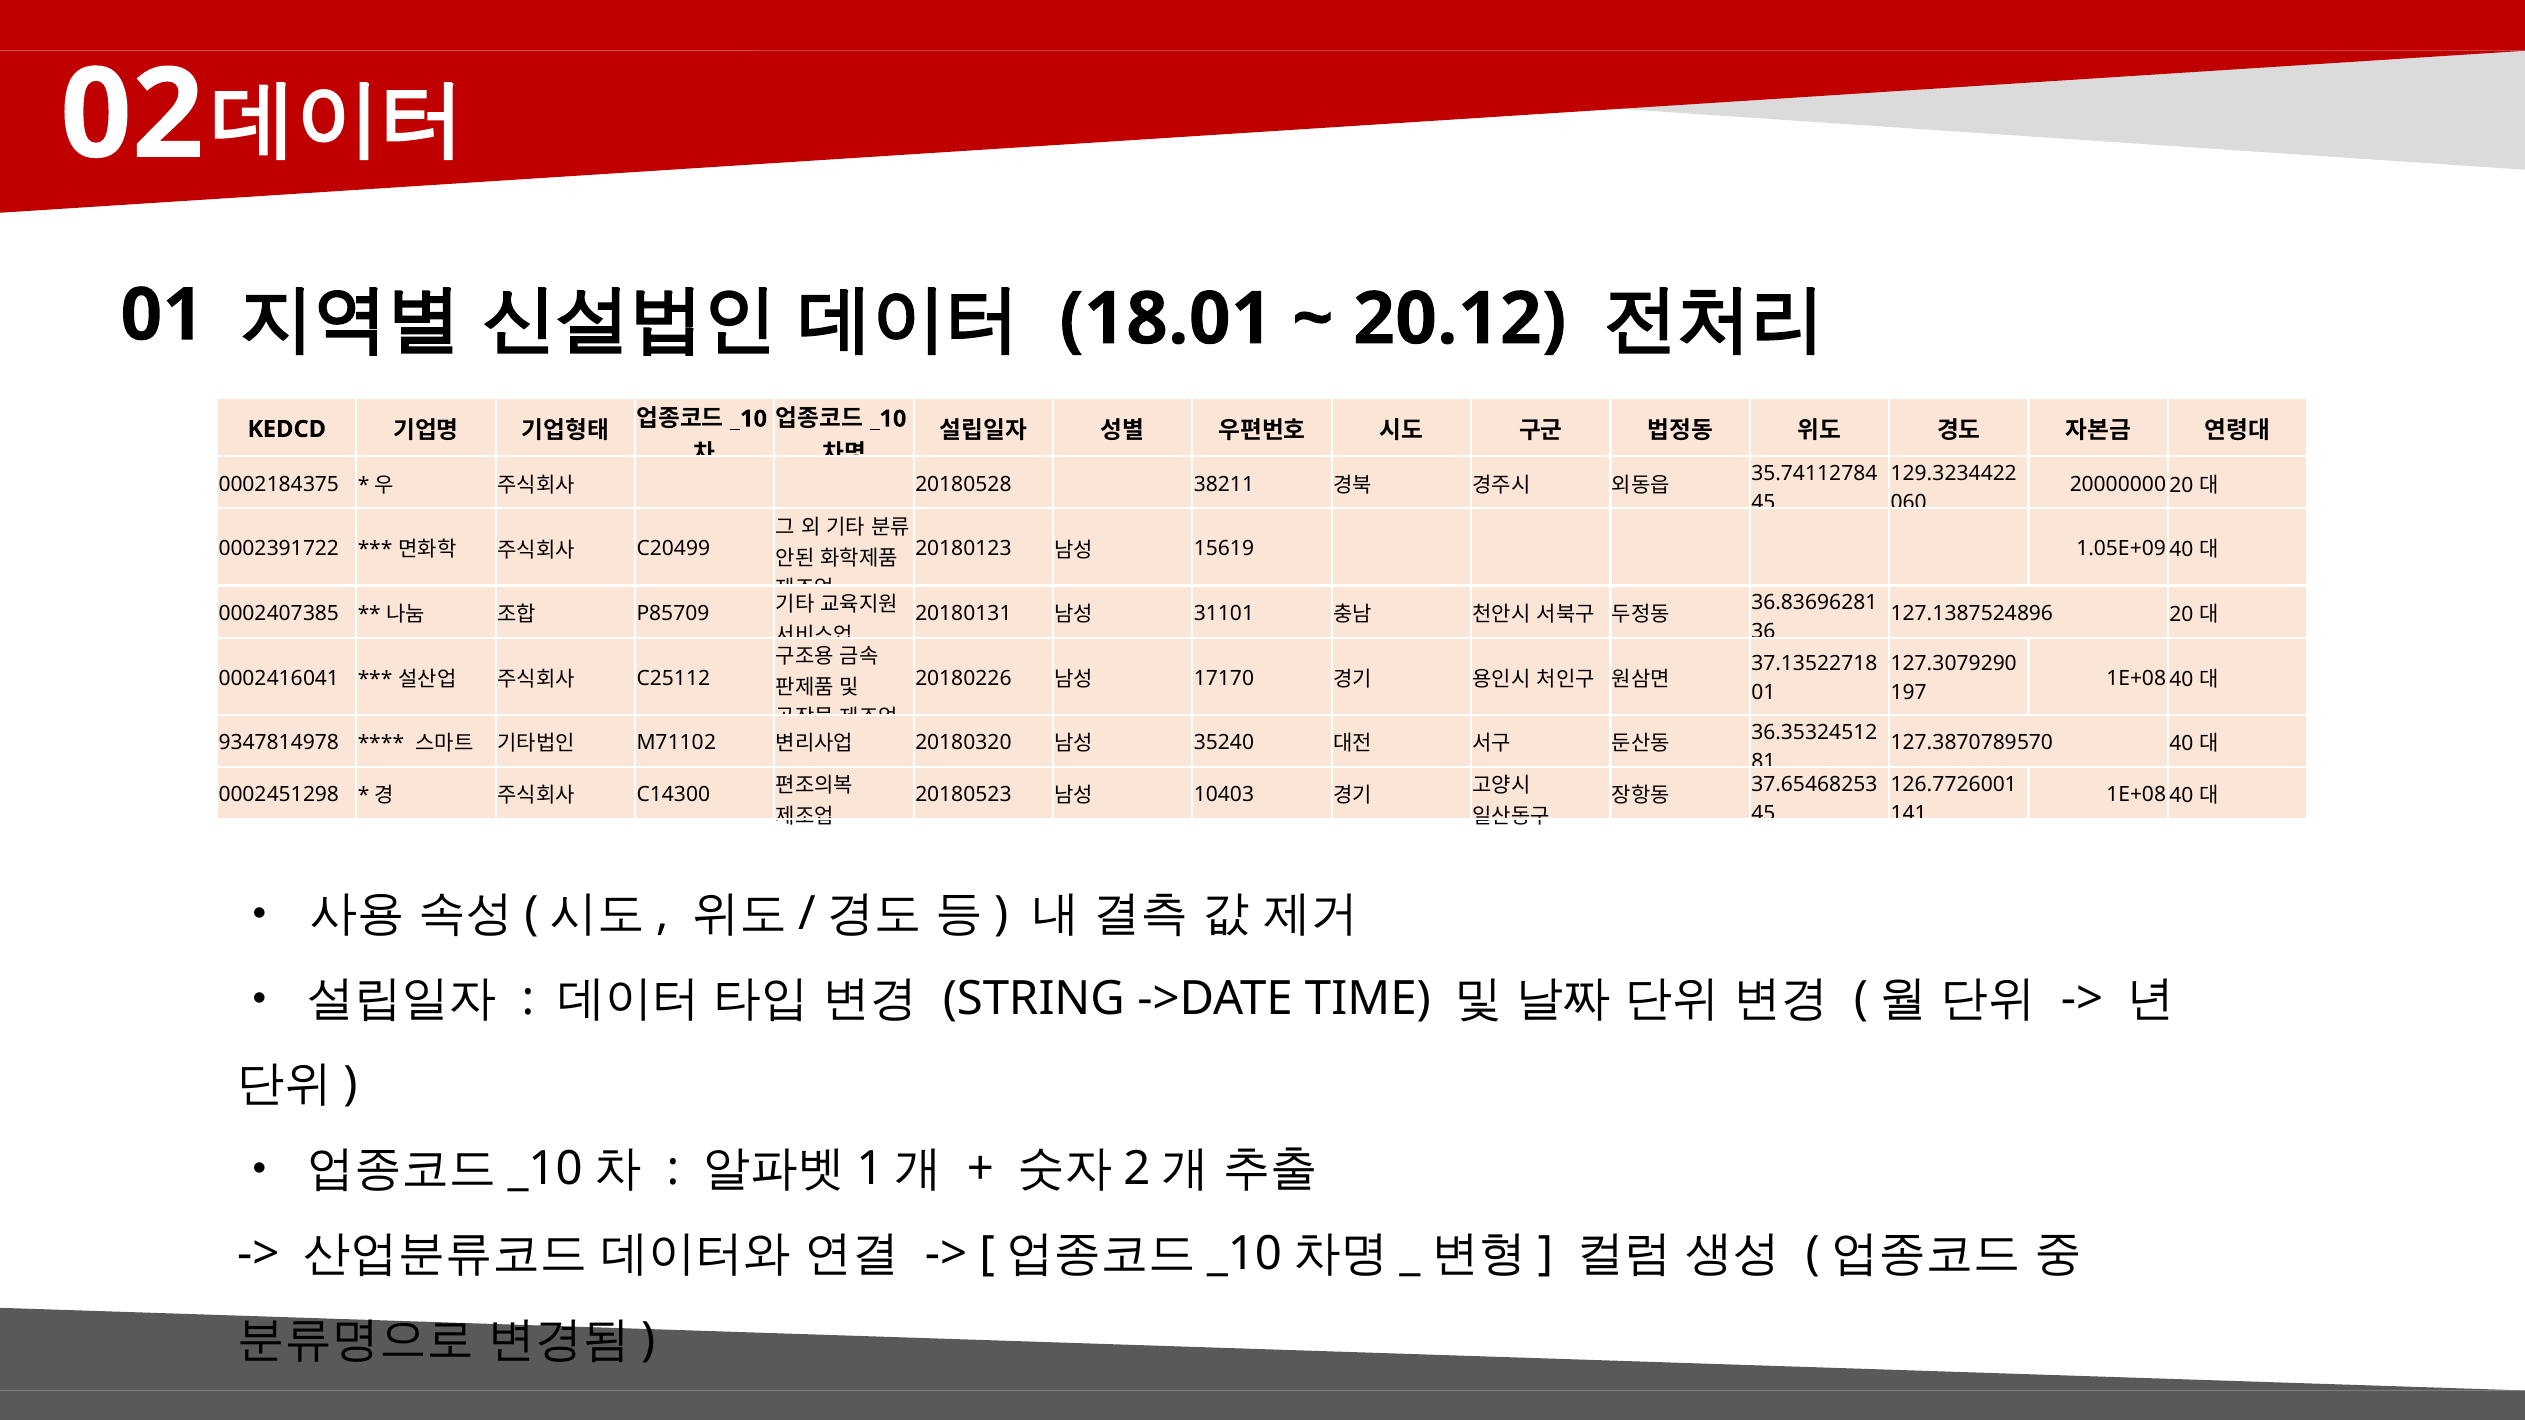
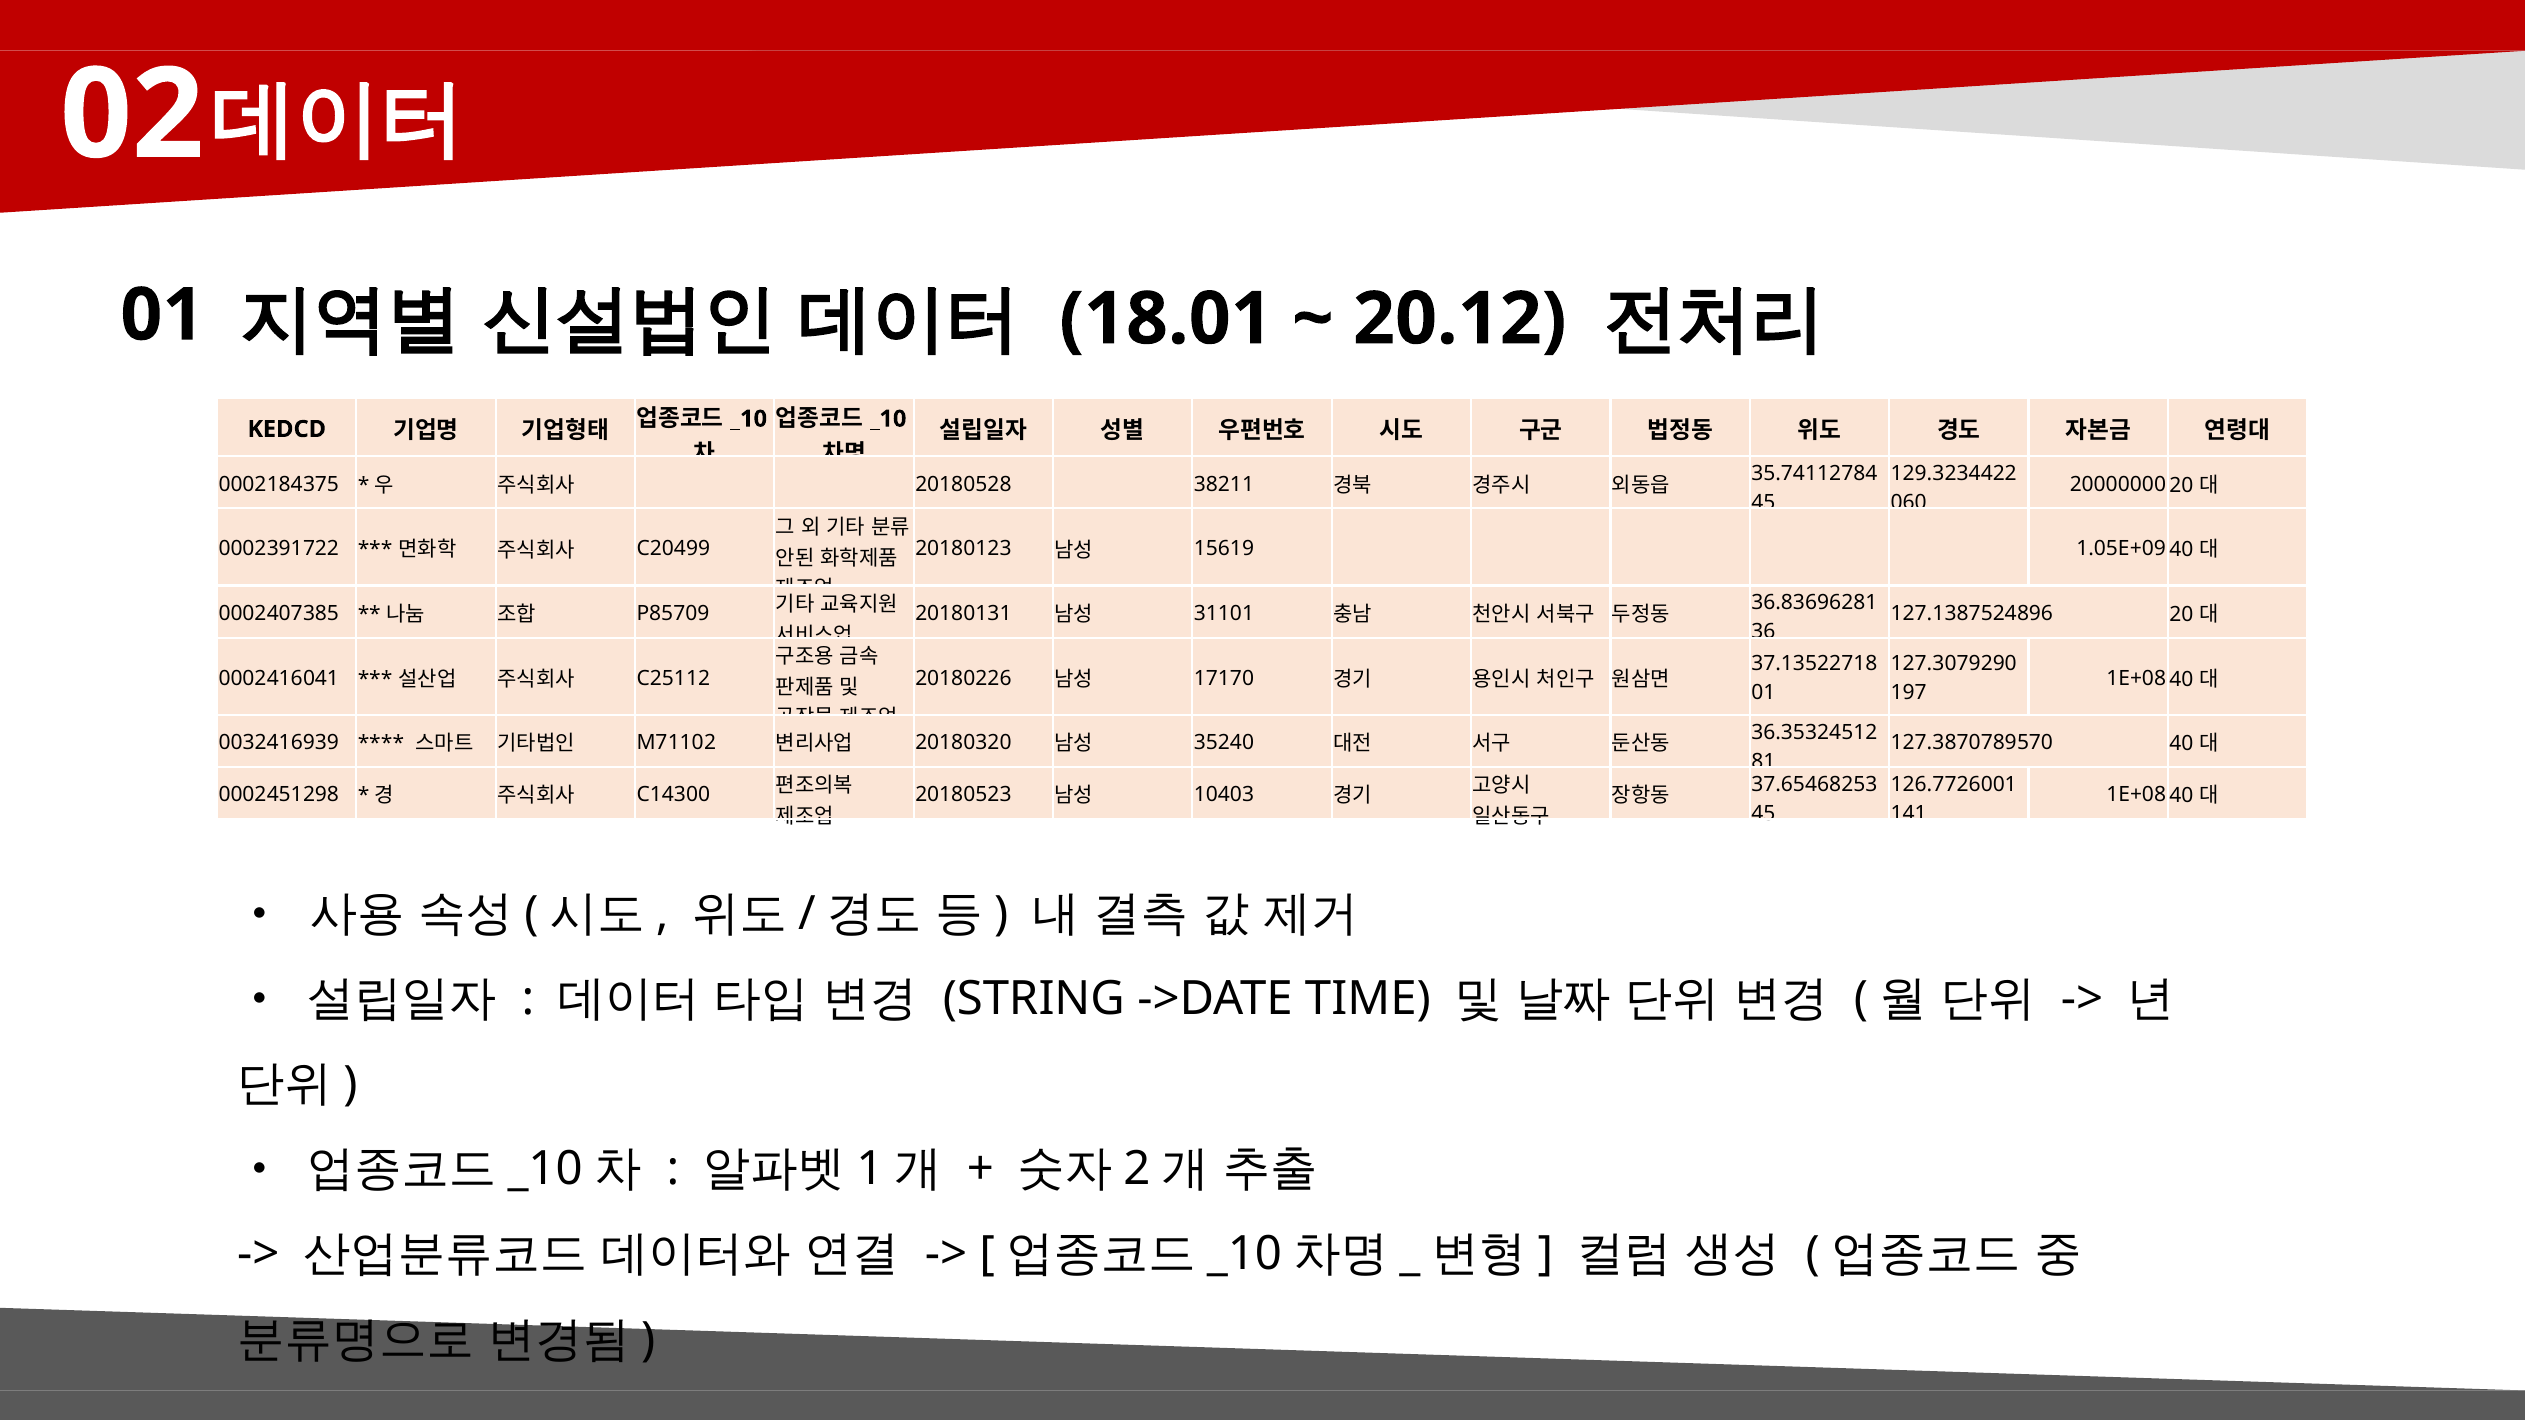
9347814978: 9347814978 -> 0032416939
